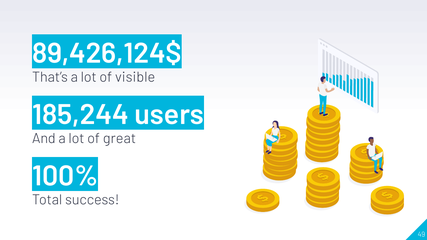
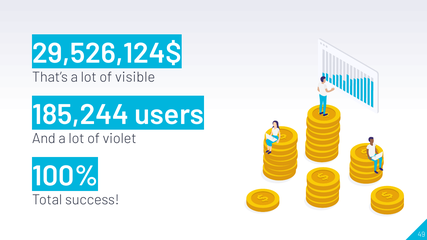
89,426,124$: 89,426,124$ -> 29,526,124$
great: great -> violet
